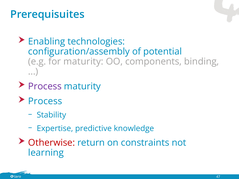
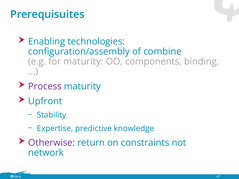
potential: potential -> combine
Process at (45, 101): Process -> Upfront
Otherwise colour: red -> purple
learning: learning -> network
